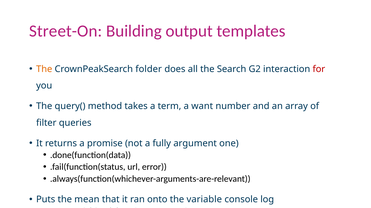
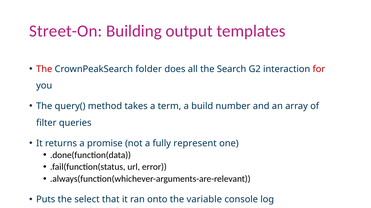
The at (44, 69) colour: orange -> red
want: want -> build
argument: argument -> represent
mean: mean -> select
